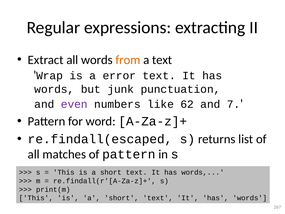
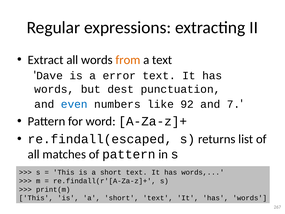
Wrap: Wrap -> Dave
junk: junk -> dest
even colour: purple -> blue
62: 62 -> 92
